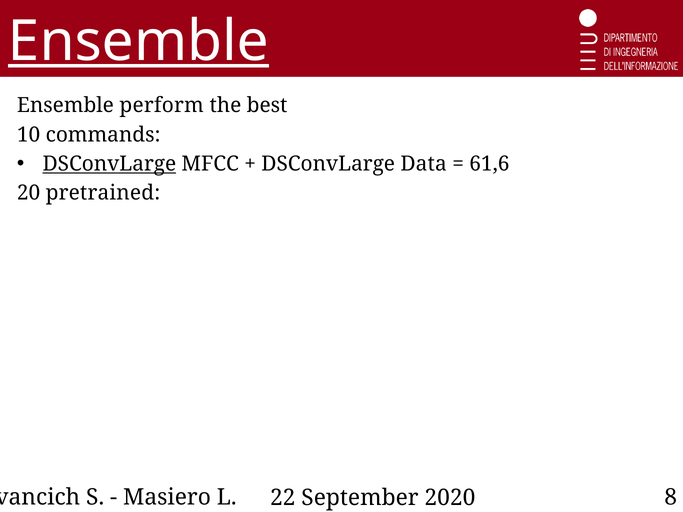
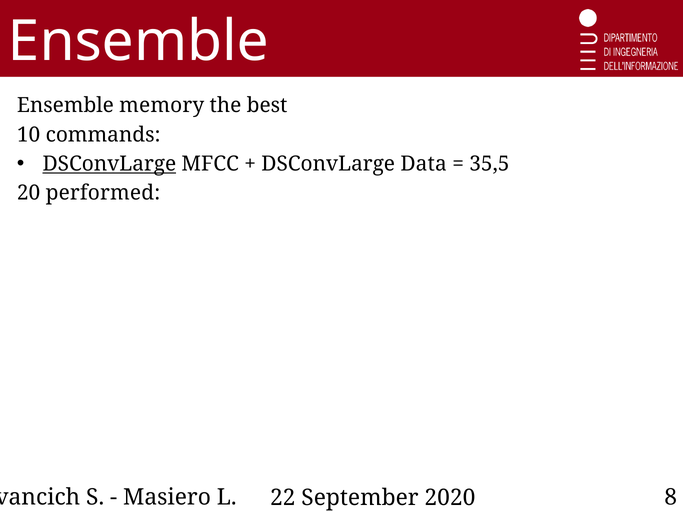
Ensemble at (138, 41) underline: present -> none
perform: perform -> memory
61,6: 61,6 -> 35,5
pretrained: pretrained -> performed
